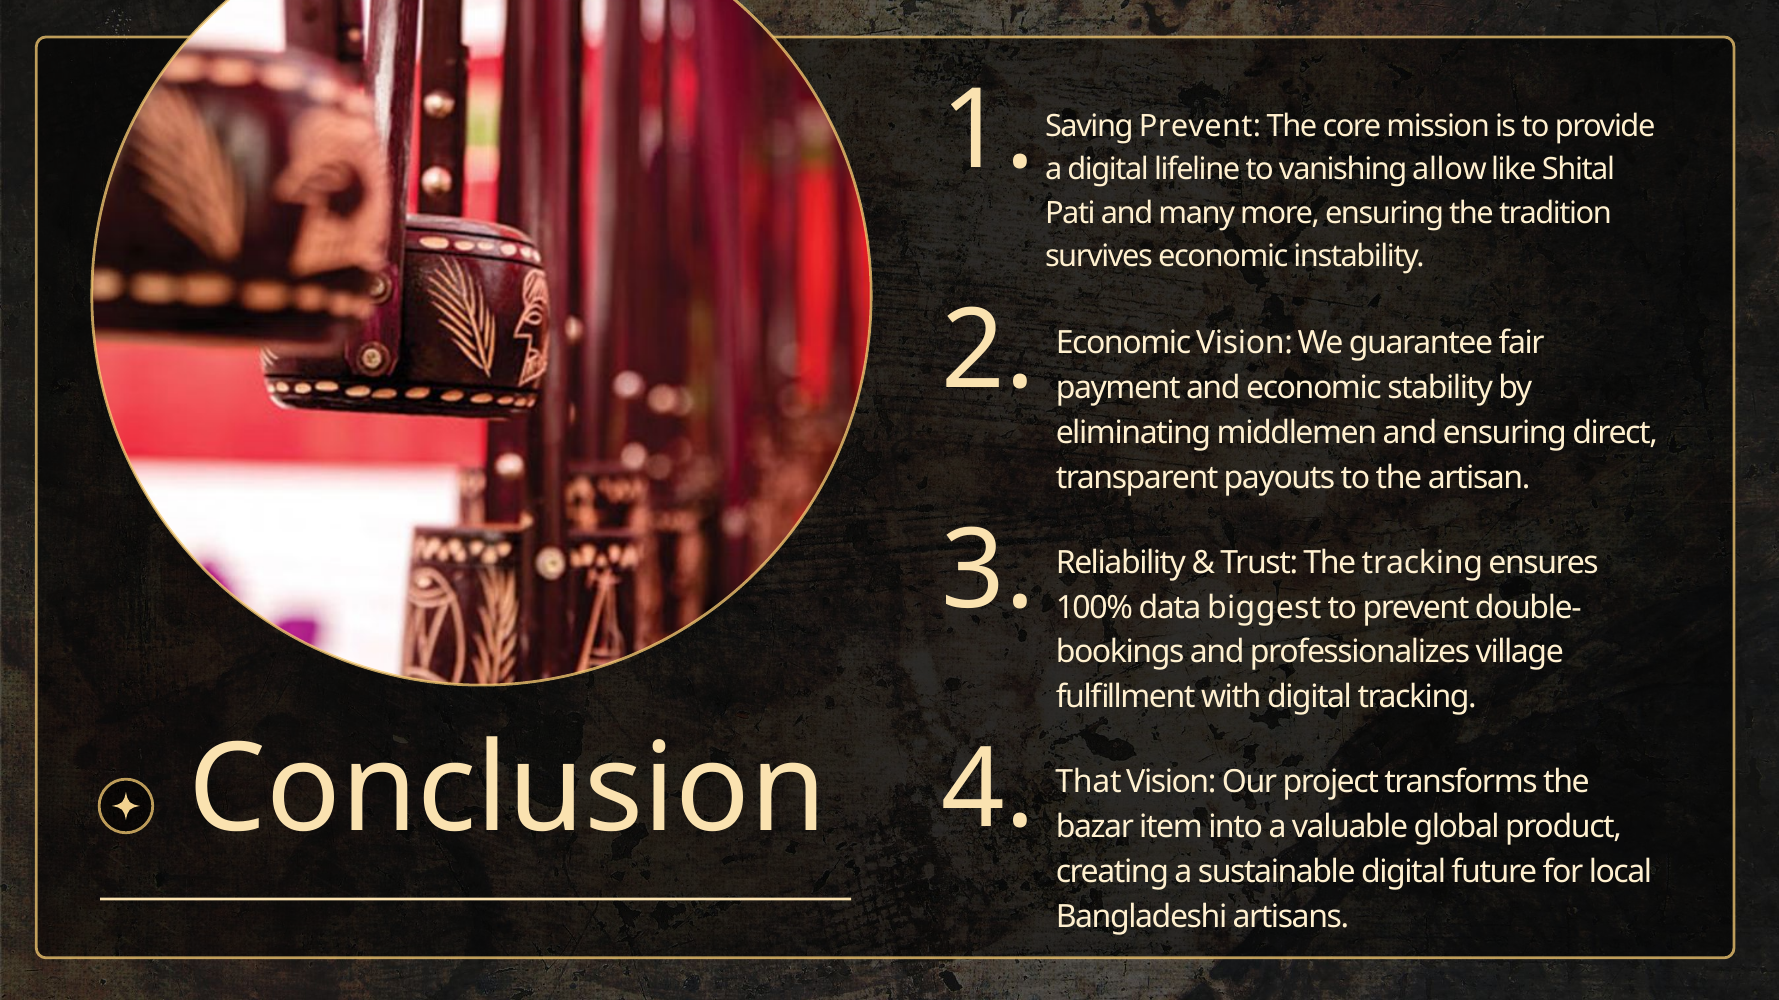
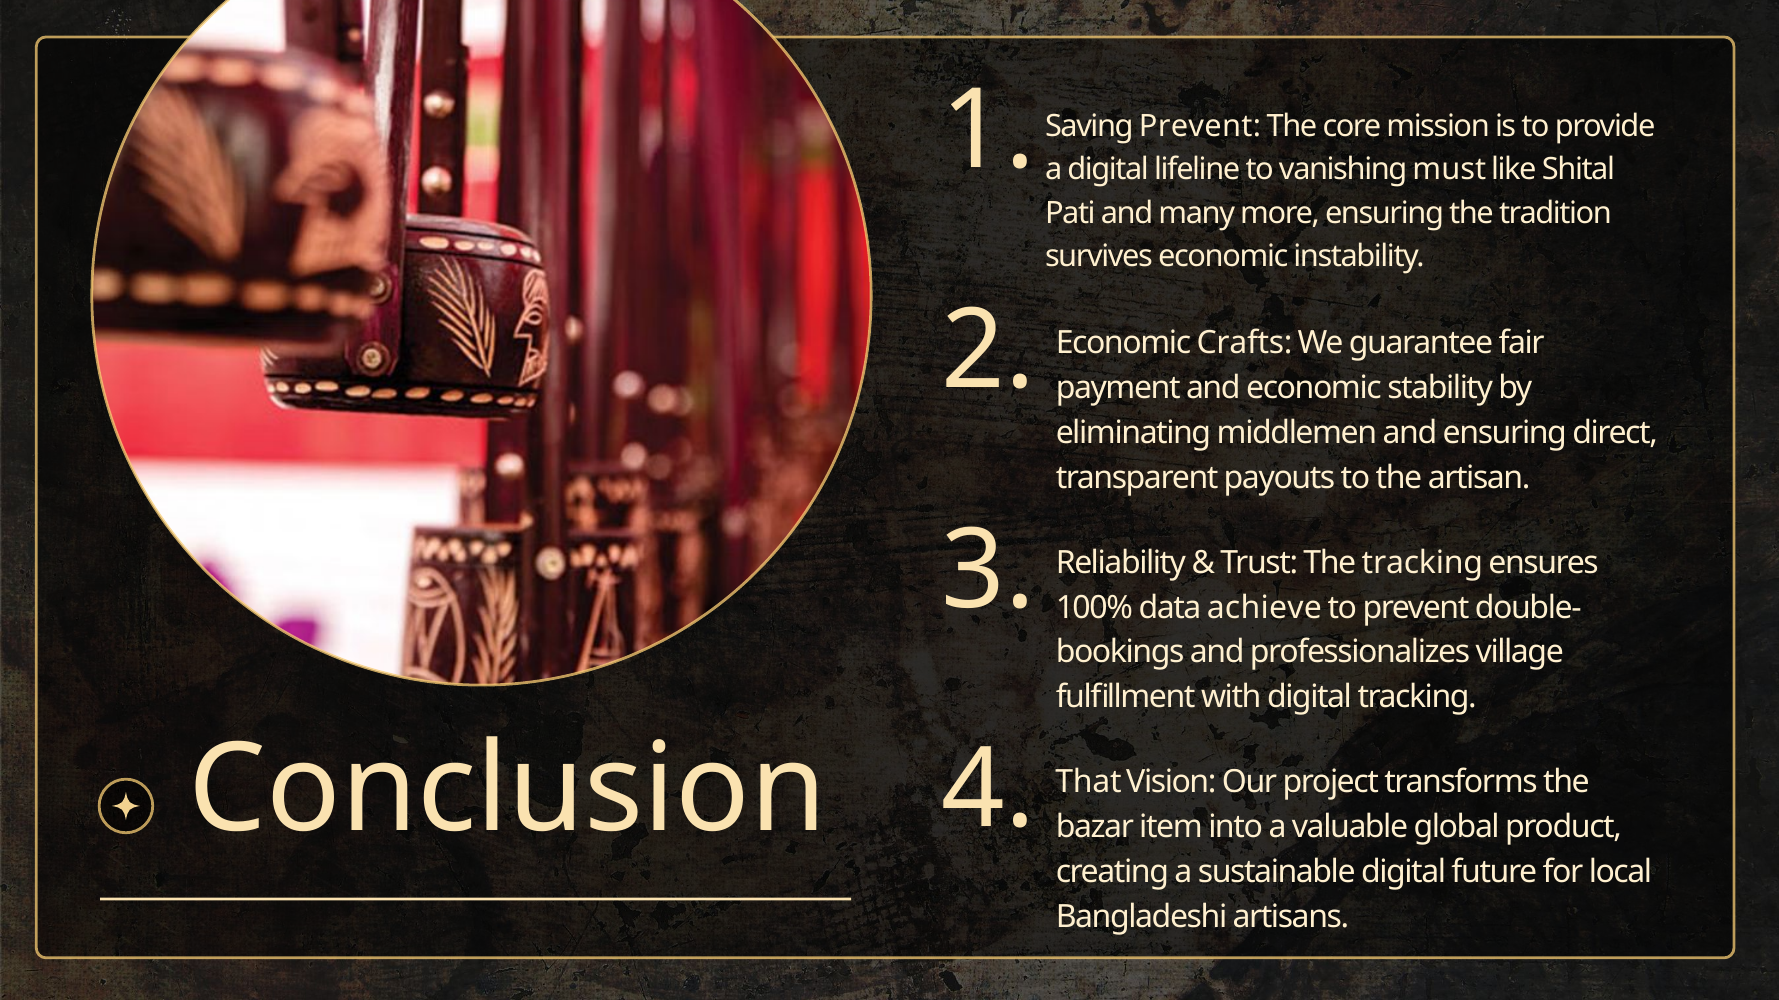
allow: allow -> must
Economic Vision: Vision -> Crafts
biggest: biggest -> achieve
